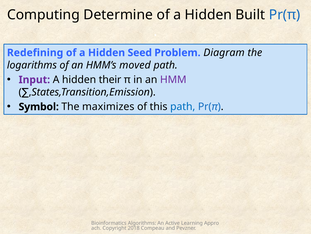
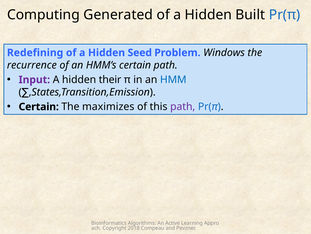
Determine: Determine -> Generated
Diagram: Diagram -> Windows
logarithms: logarithms -> recurrence
HMM’s moved: moved -> certain
HMM colour: purple -> blue
Symbol at (39, 106): Symbol -> Certain
path at (183, 106) colour: blue -> purple
